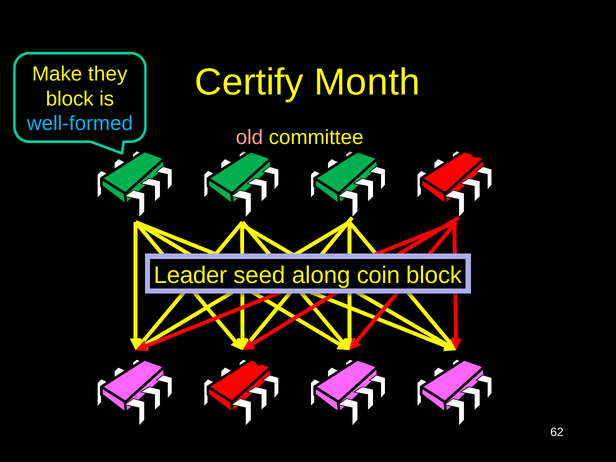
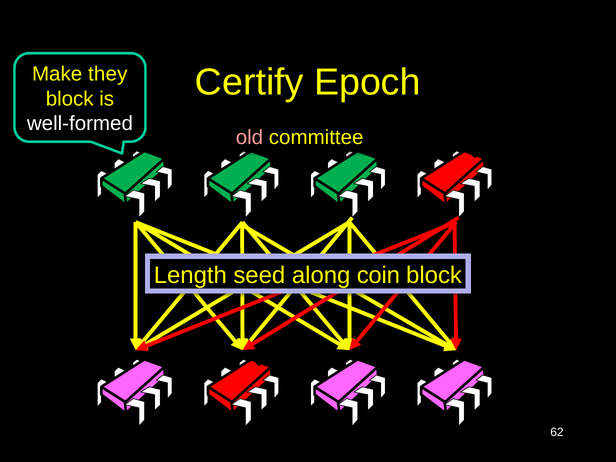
Month: Month -> Epoch
well-formed colour: light blue -> white
Leader: Leader -> Length
